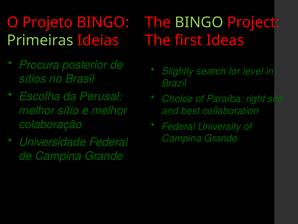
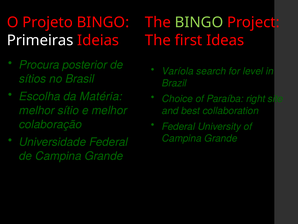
Primeiras colour: light green -> white
Slightly: Slightly -> Varíola
Perusal: Perusal -> Matéria
